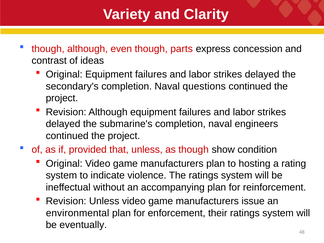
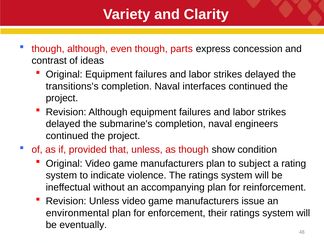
secondary's: secondary's -> transitions's
questions: questions -> interfaces
hosting: hosting -> subject
